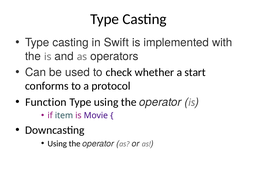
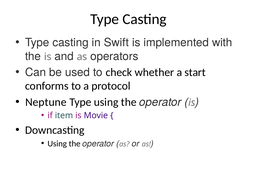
Function: Function -> Neptune
